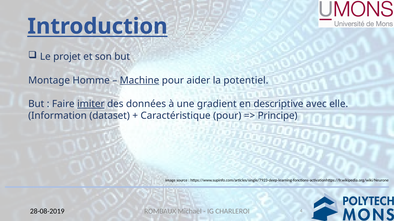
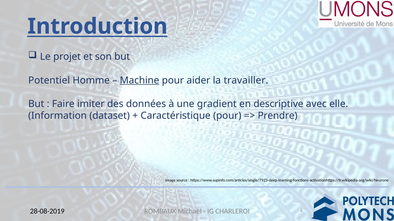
Montage: Montage -> Potentiel
potentiel: potentiel -> travailler
imiter underline: present -> none
Principe: Principe -> Prendre
